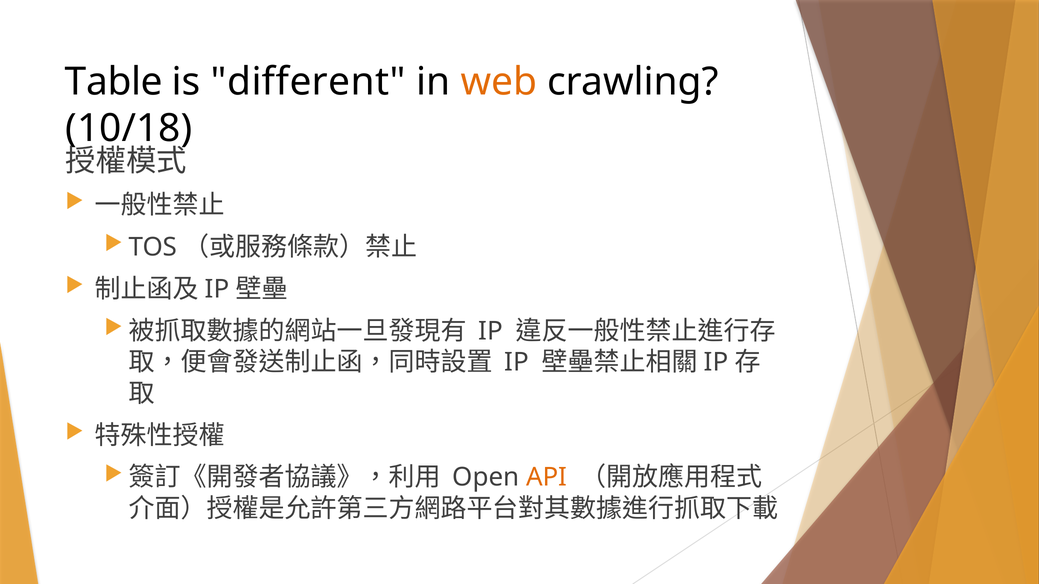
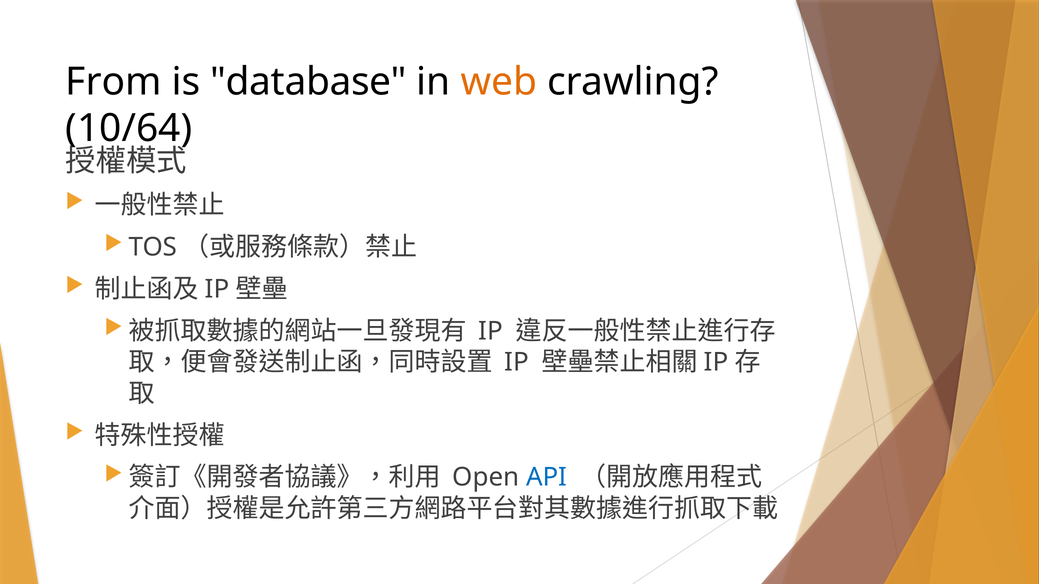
Table: Table -> From
different: different -> database
10/18: 10/18 -> 10/64
API colour: orange -> blue
